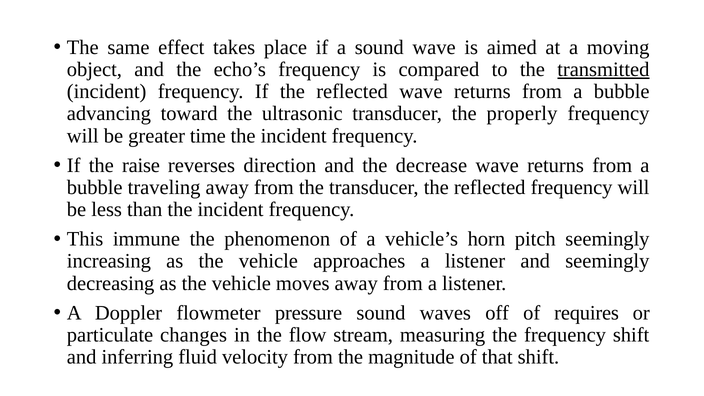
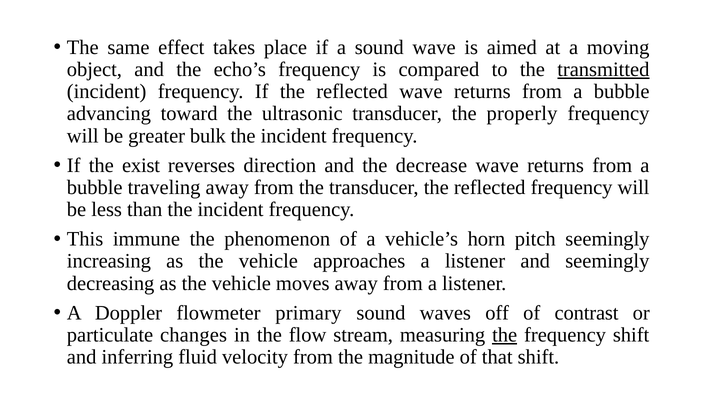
time: time -> bulk
raise: raise -> exist
pressure: pressure -> primary
requires: requires -> contrast
the at (505, 335) underline: none -> present
